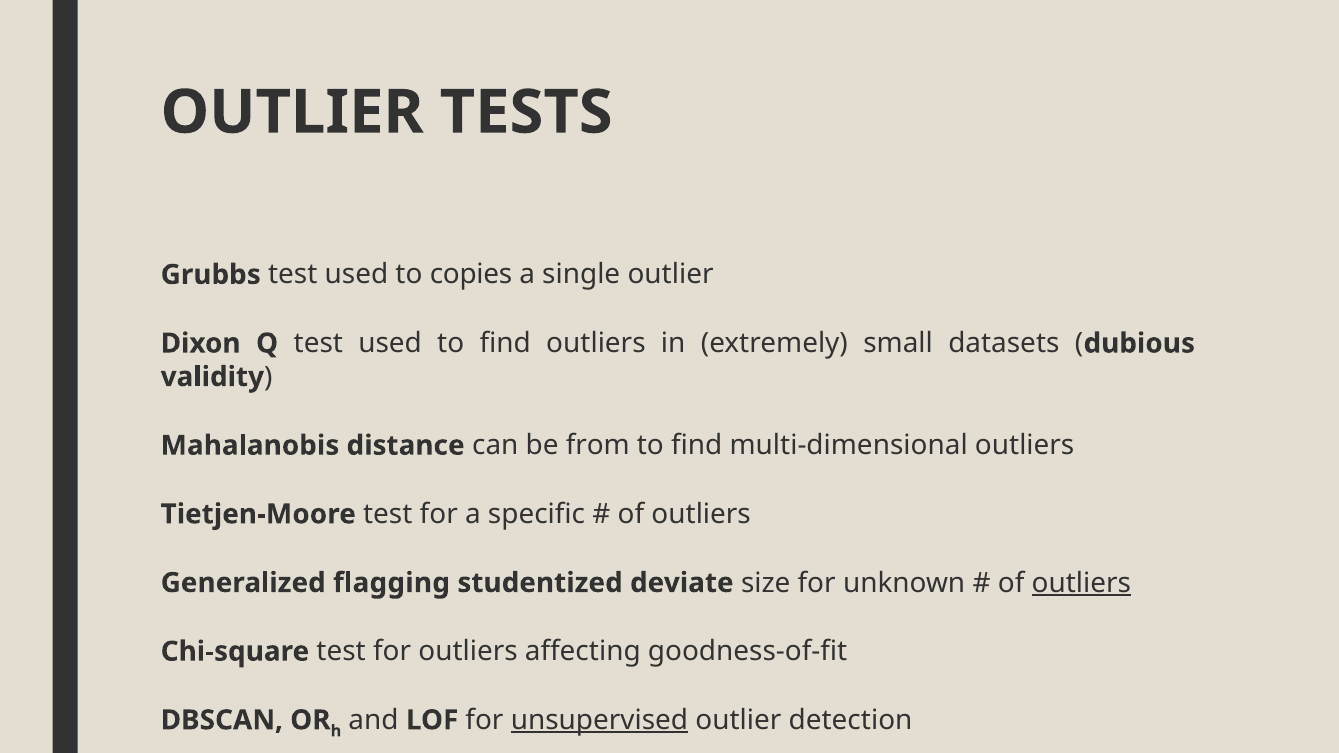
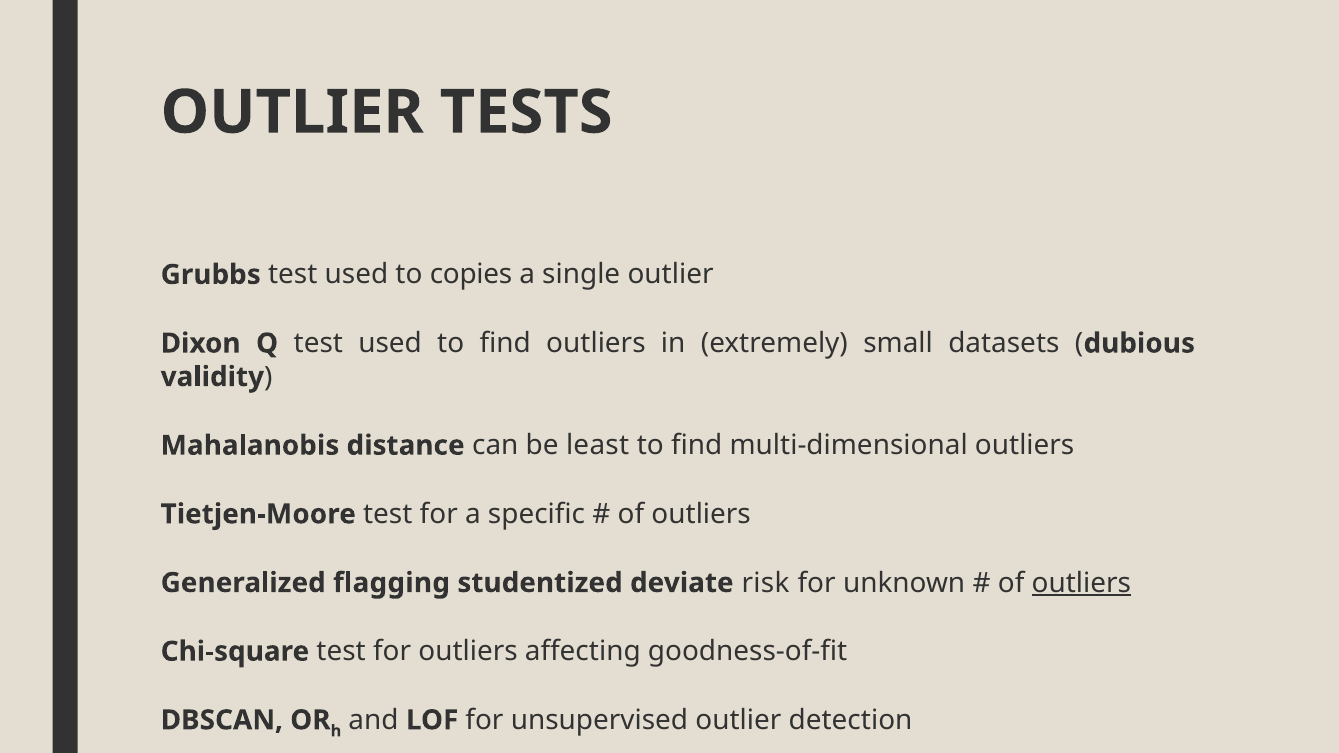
from: from -> least
size: size -> risk
unsupervised underline: present -> none
